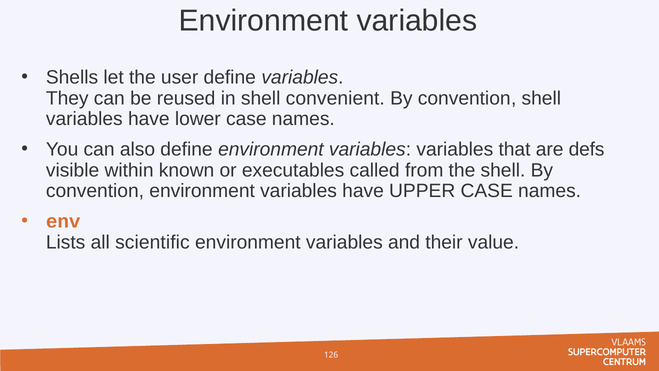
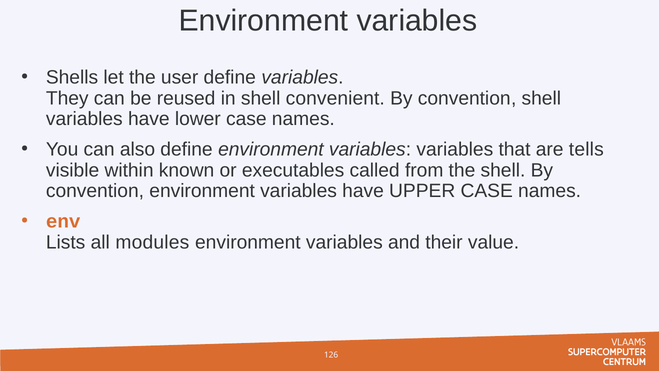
defs: defs -> tells
scientific: scientific -> modules
